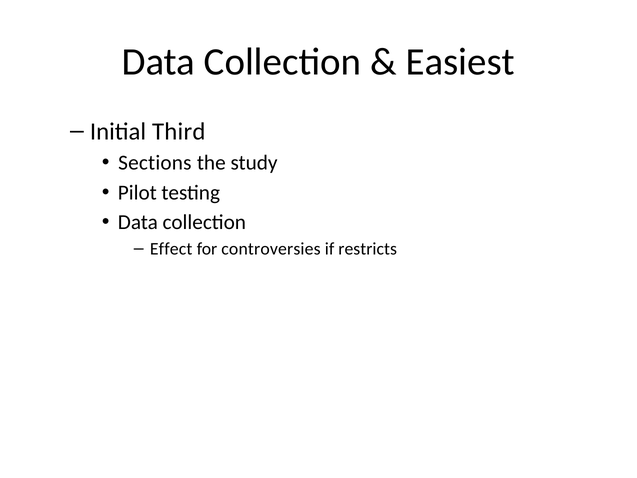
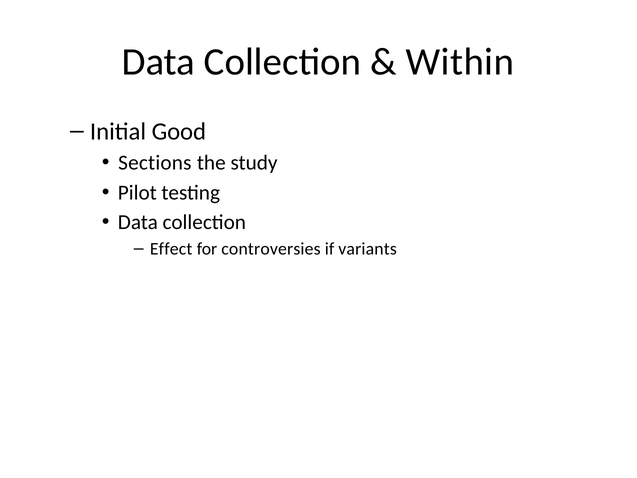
Easiest: Easiest -> Within
Third: Third -> Good
restricts: restricts -> variants
